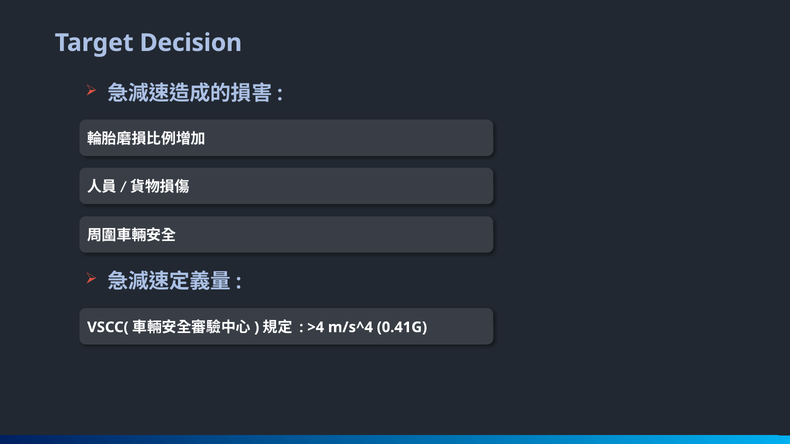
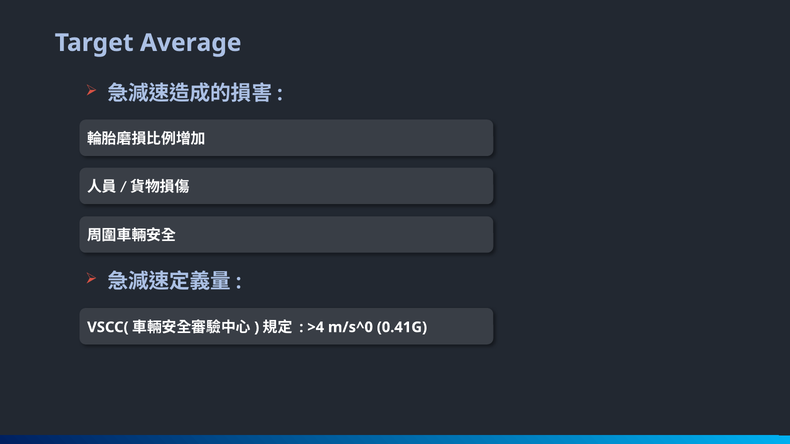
Decision: Decision -> Average
m/s^4: m/s^4 -> m/s^0
